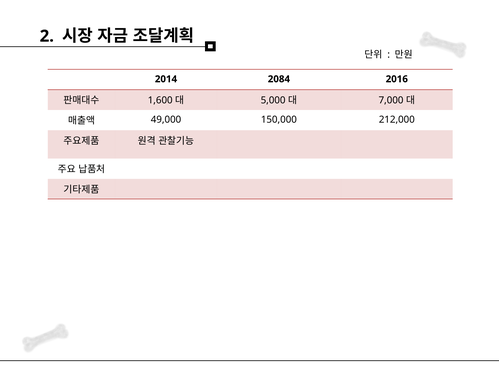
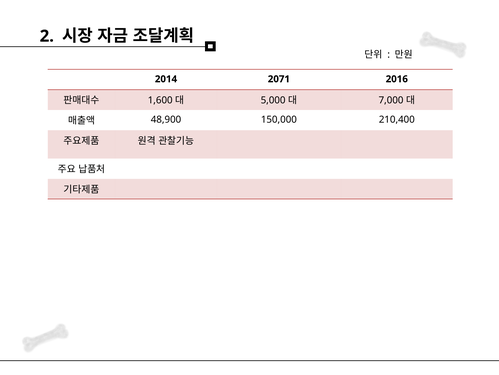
2084: 2084 -> 2071
49,000: 49,000 -> 48,900
212,000: 212,000 -> 210,400
